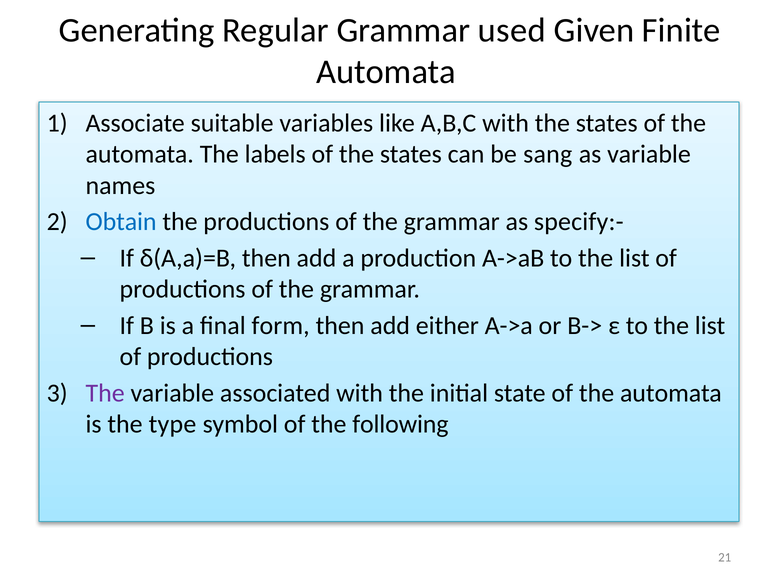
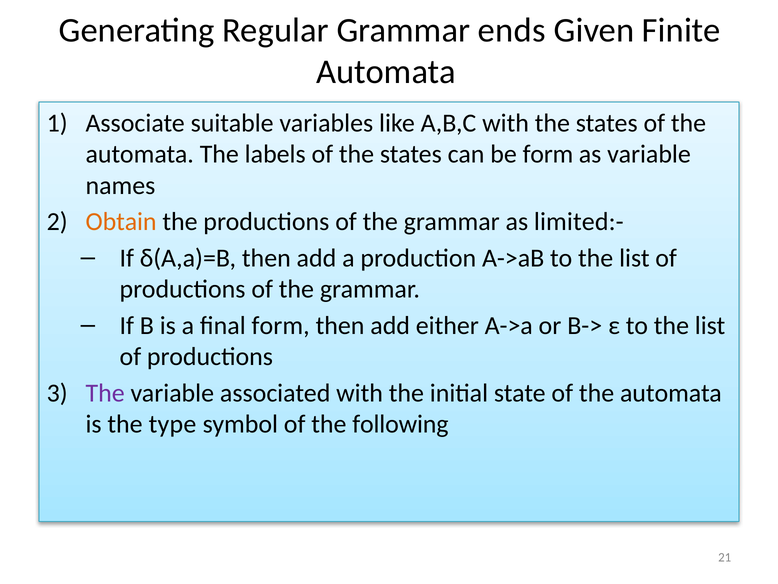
used: used -> ends
be sang: sang -> form
Obtain colour: blue -> orange
specify:-: specify:- -> limited:-
